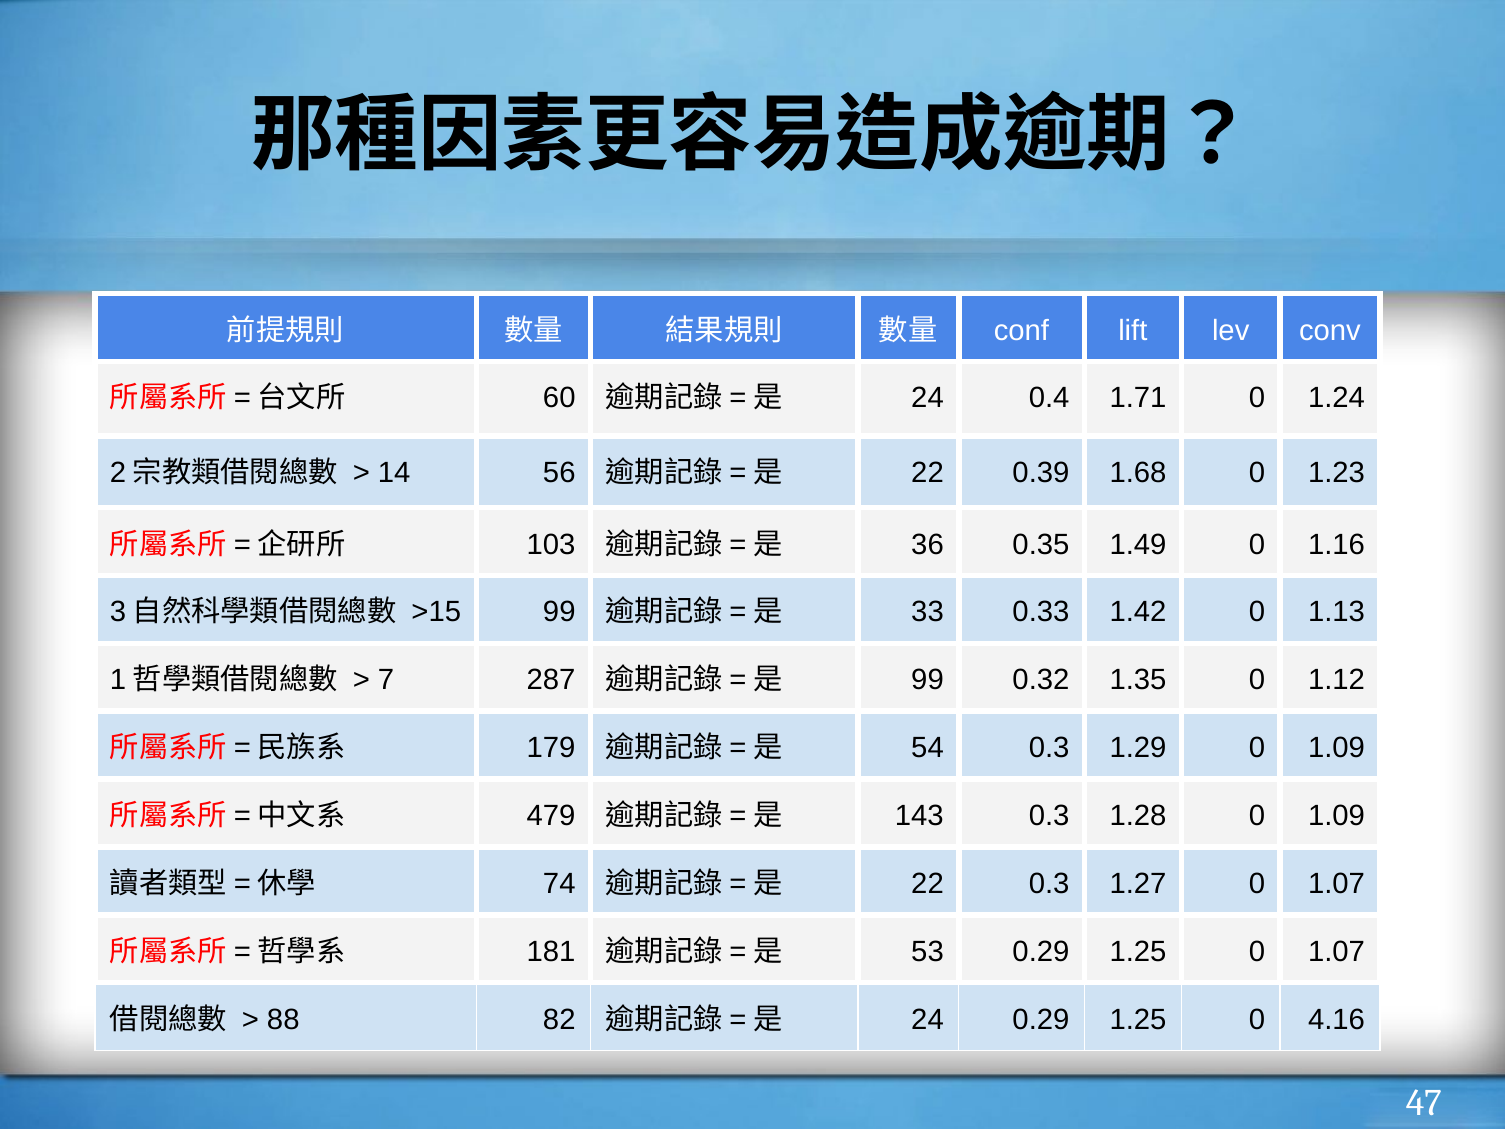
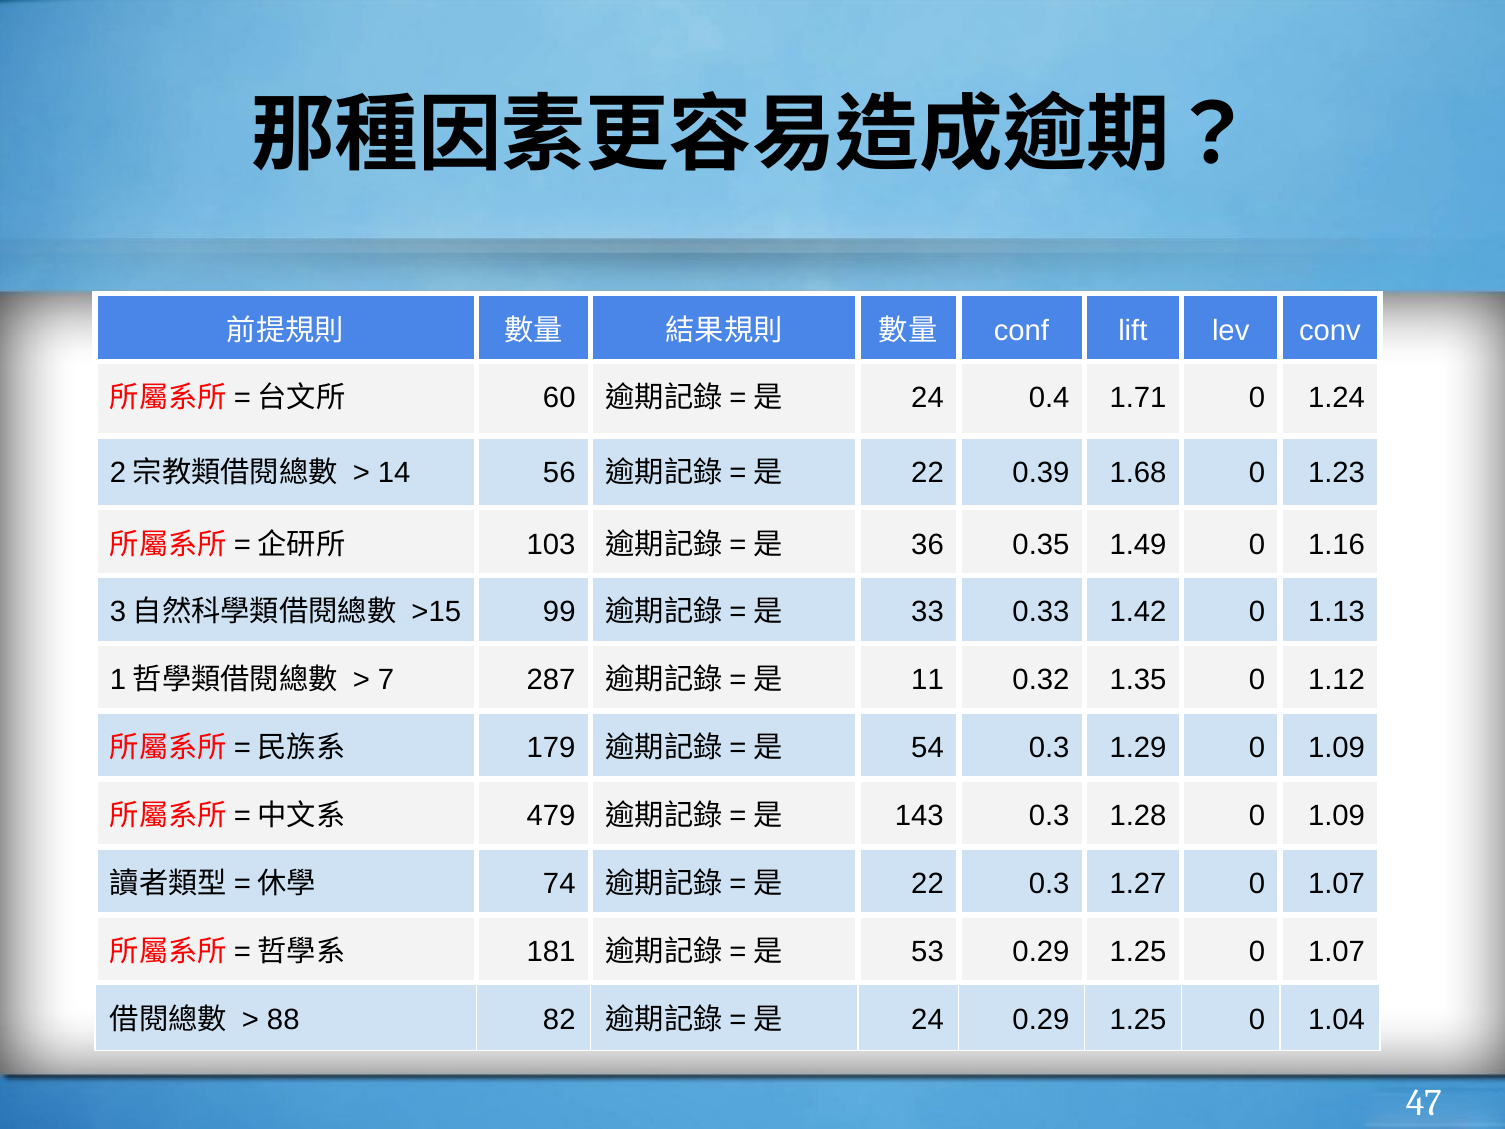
99 at (928, 680): 99 -> 11
4.16: 4.16 -> 1.04
